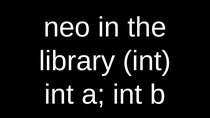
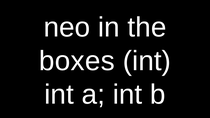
library: library -> boxes
